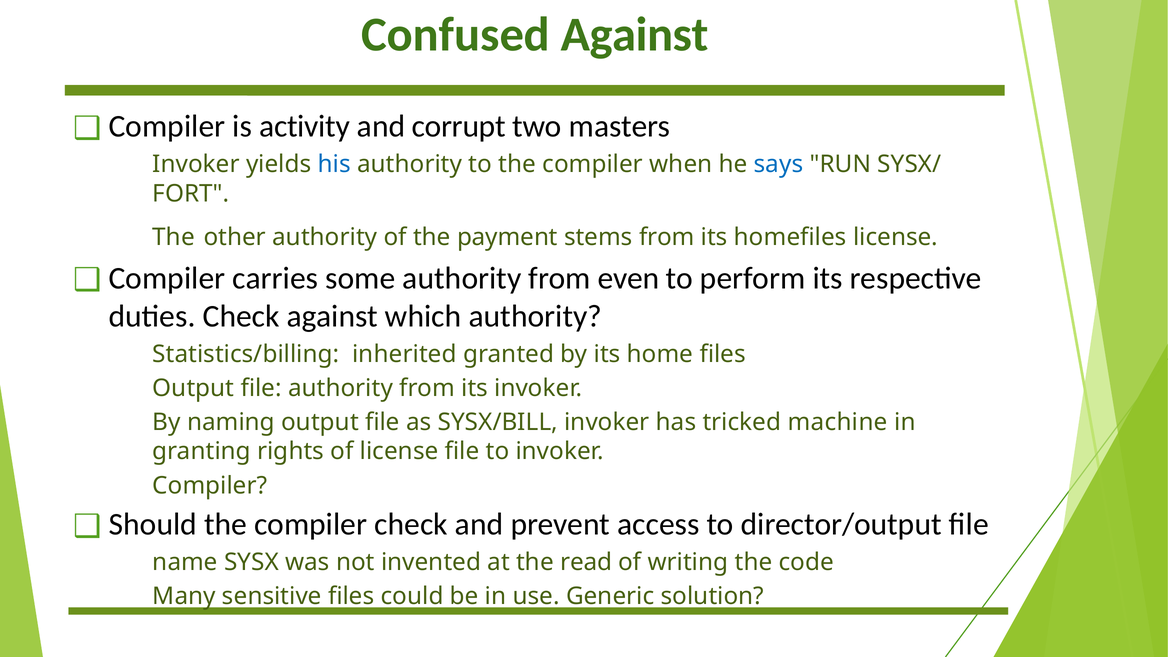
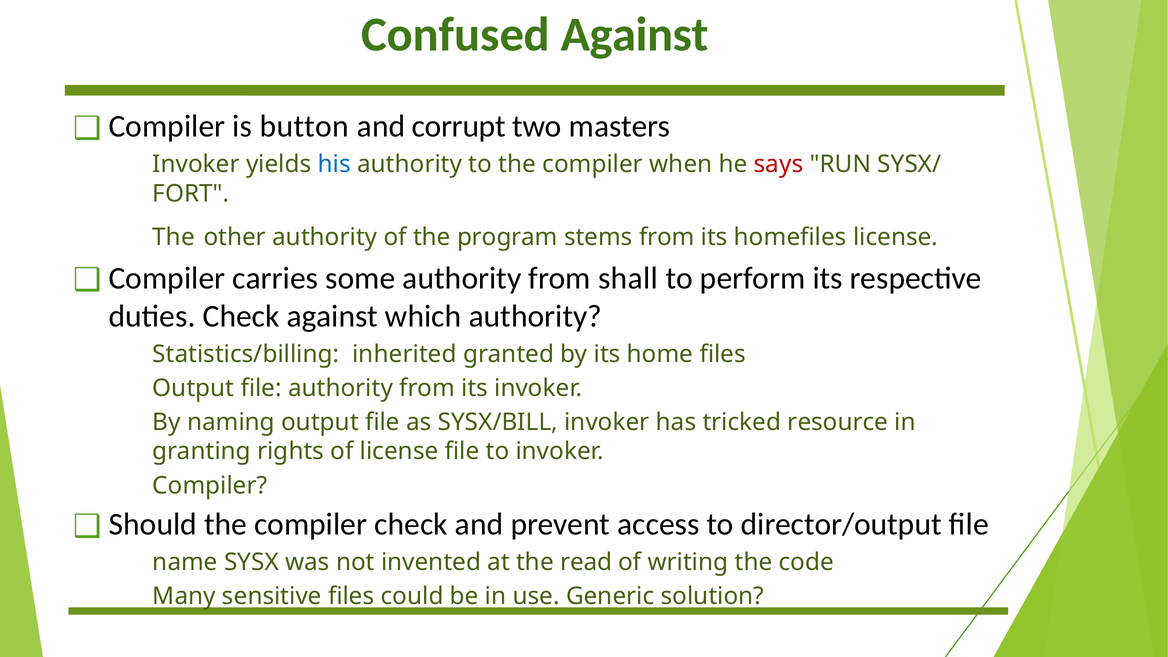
activity: activity -> button
says colour: blue -> red
payment: payment -> program
even: even -> shall
machine: machine -> resource
